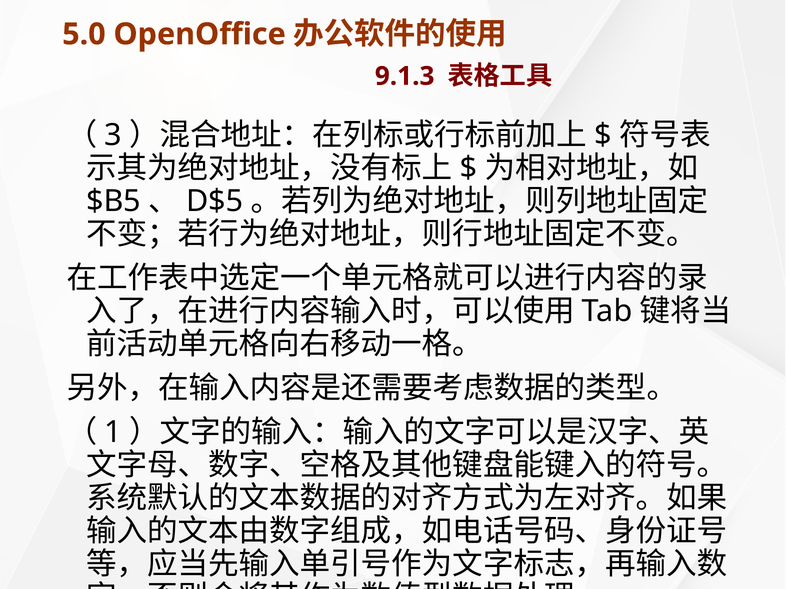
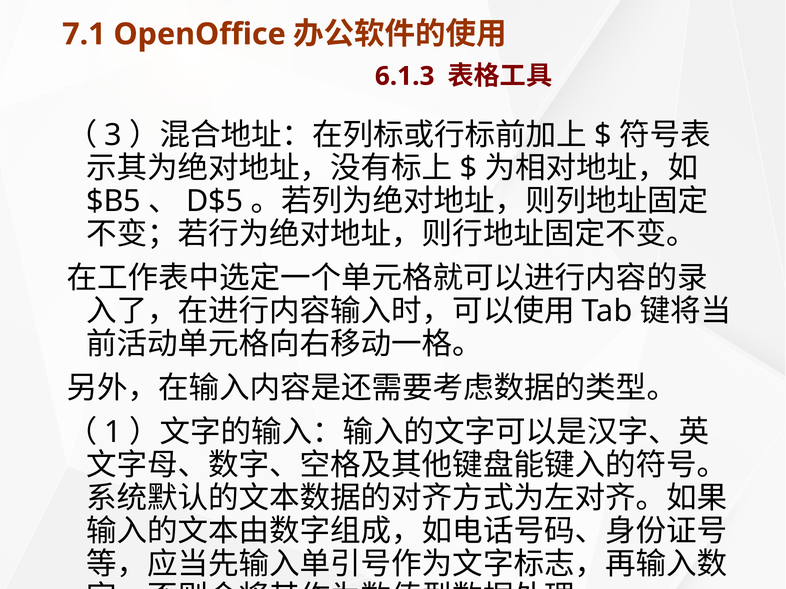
5.0: 5.0 -> 7.1
9.1.3: 9.1.3 -> 6.1.3
